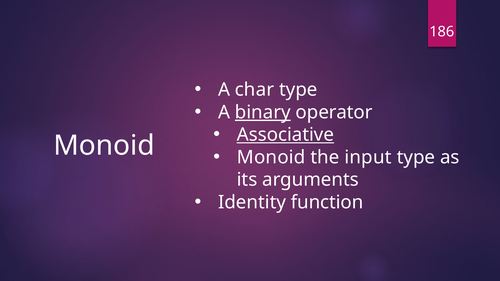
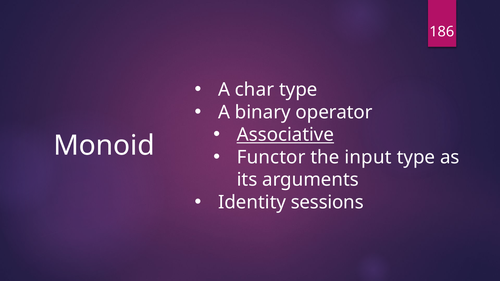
binary underline: present -> none
Monoid at (271, 157): Monoid -> Functor
function: function -> sessions
